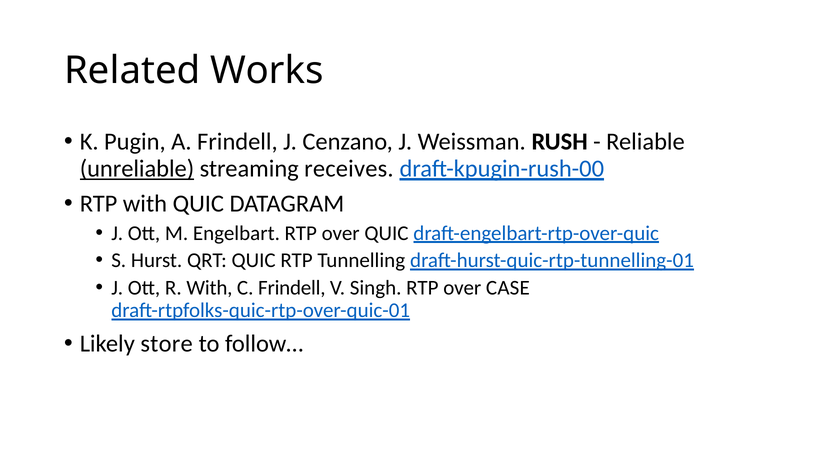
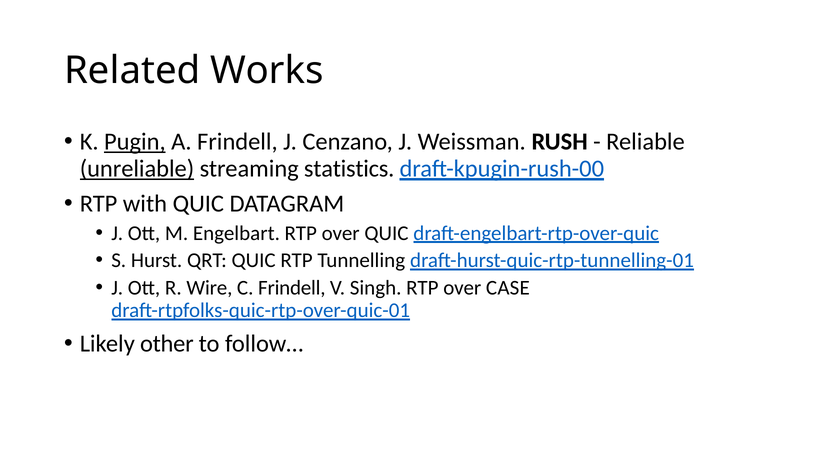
Pugin underline: none -> present
receives: receives -> statistics
R With: With -> Wire
store: store -> other
